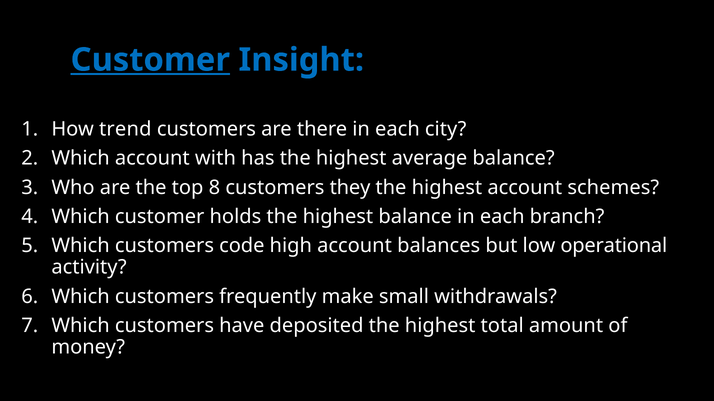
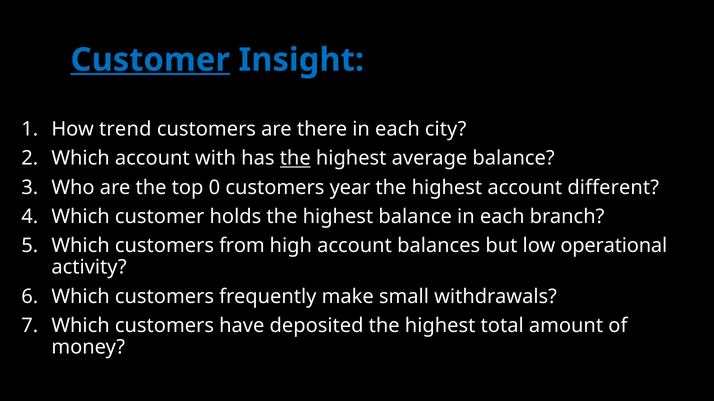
the at (295, 159) underline: none -> present
8: 8 -> 0
they: they -> year
schemes: schemes -> different
code: code -> from
